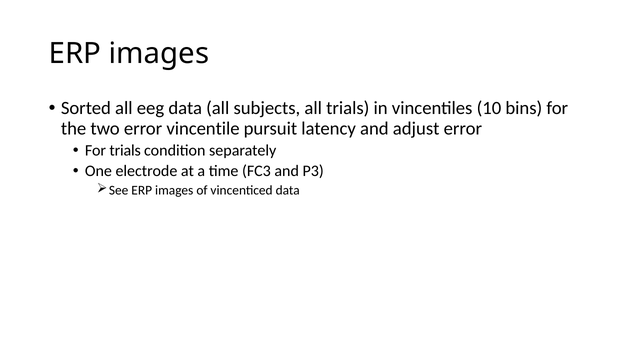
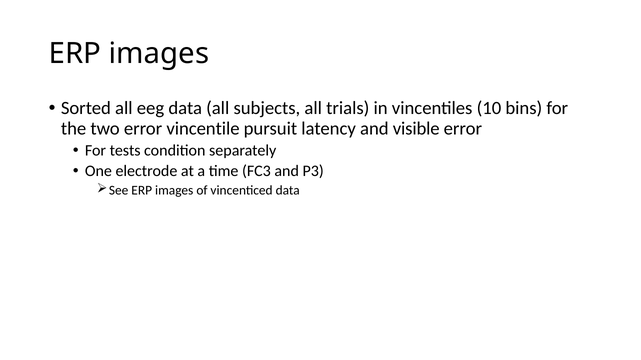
adjust: adjust -> visible
For trials: trials -> tests
